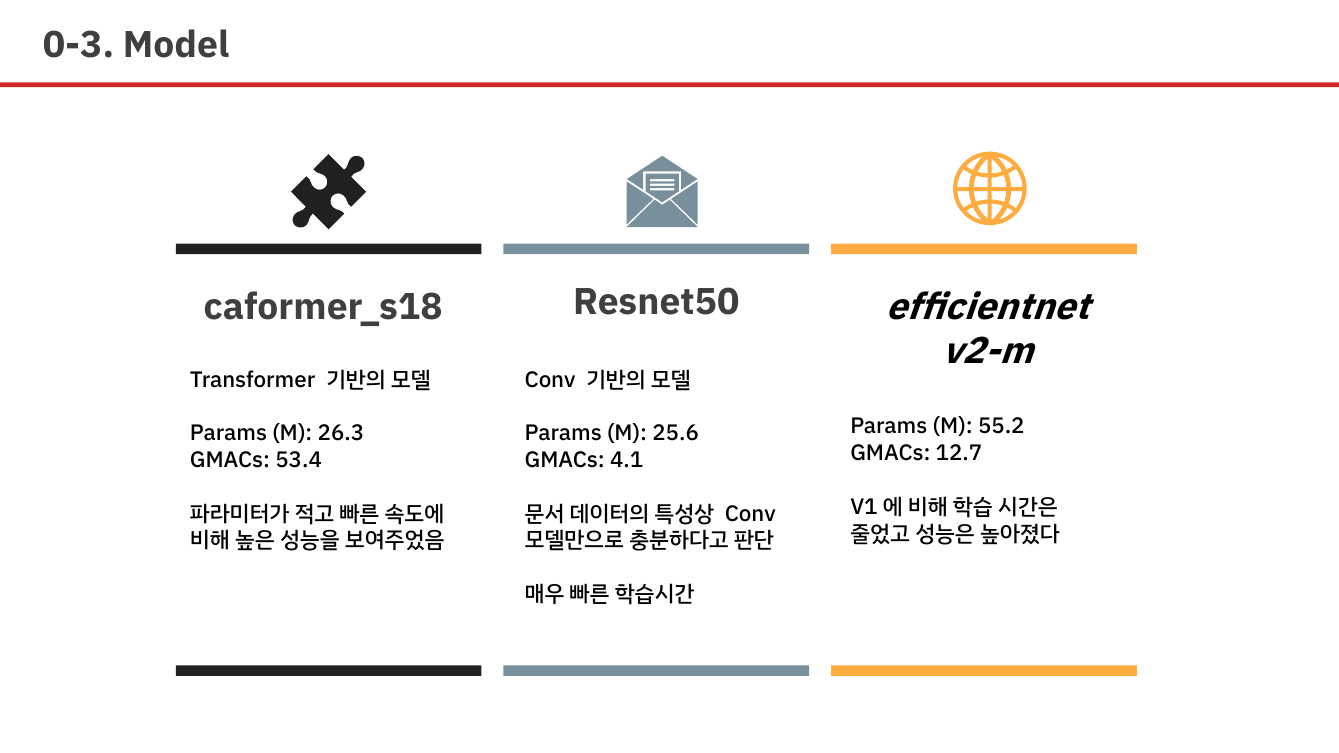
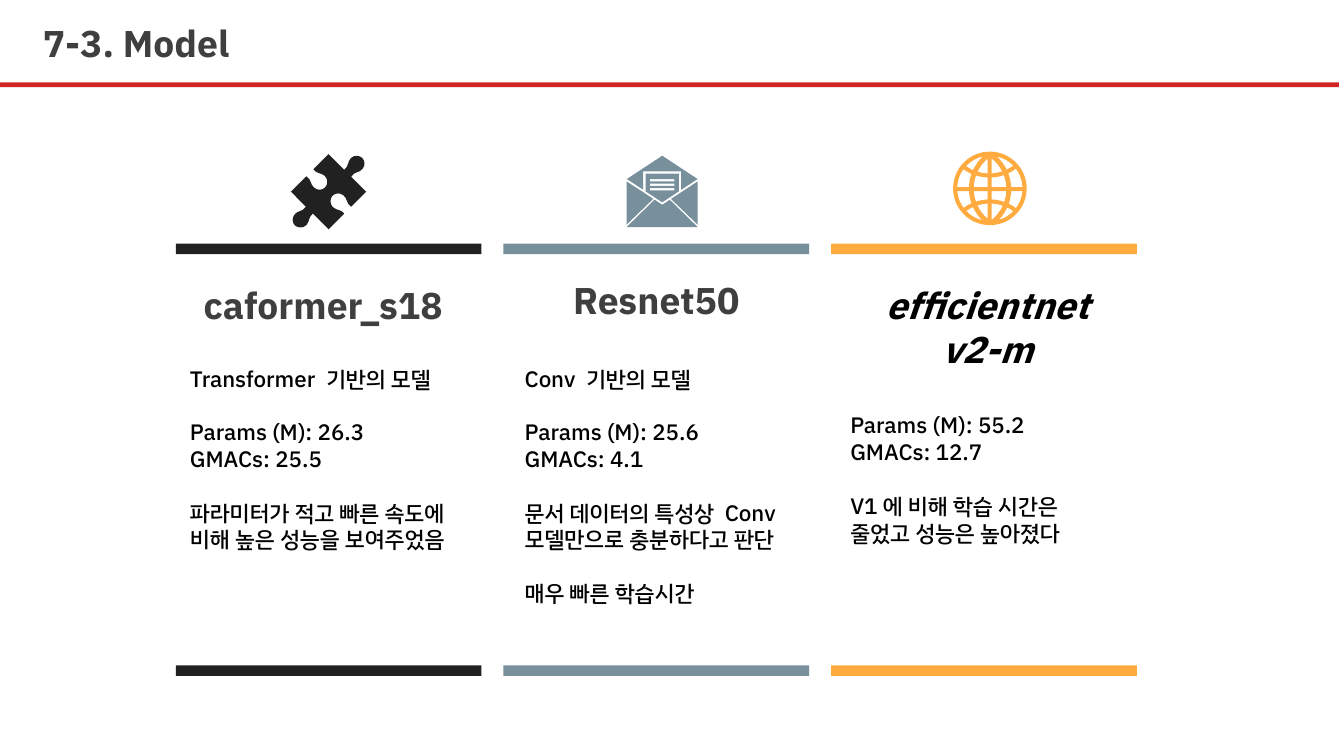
0-3: 0-3 -> 7-3
53.4: 53.4 -> 25.5
